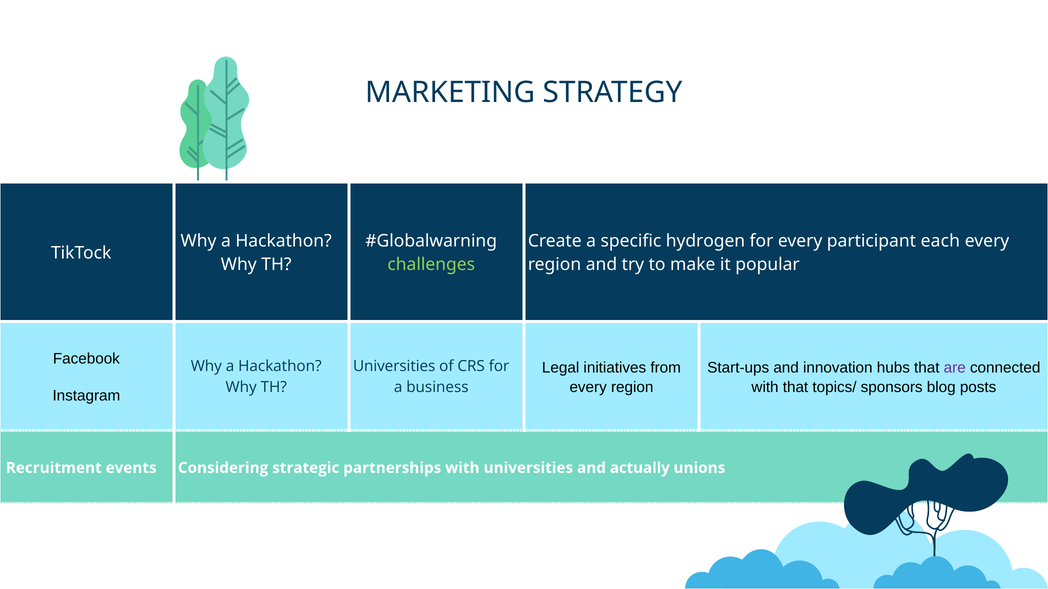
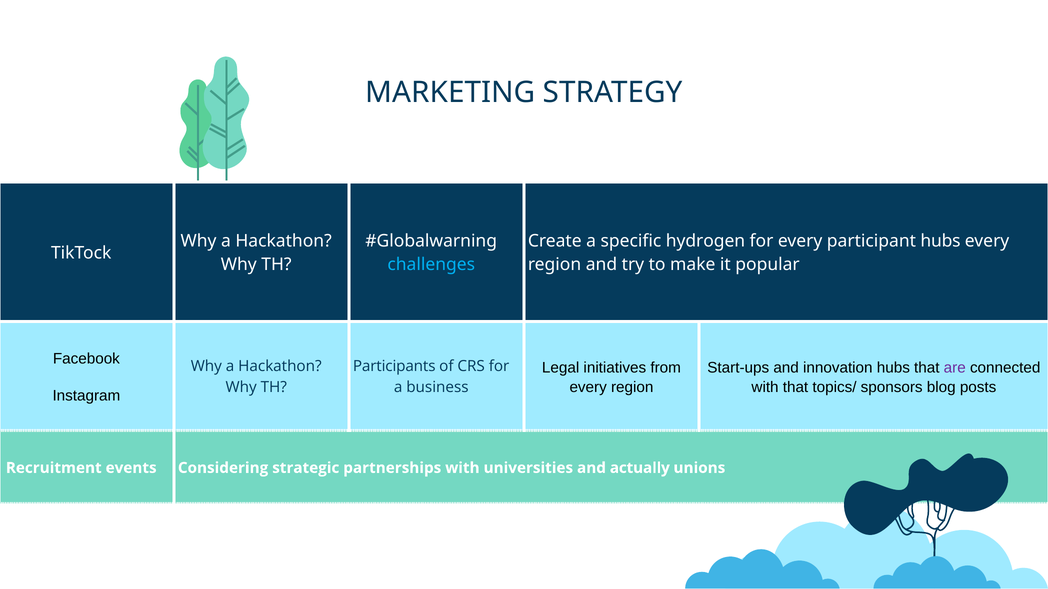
participant each: each -> hubs
challenges colour: light green -> light blue
Universities at (394, 367): Universities -> Participants
